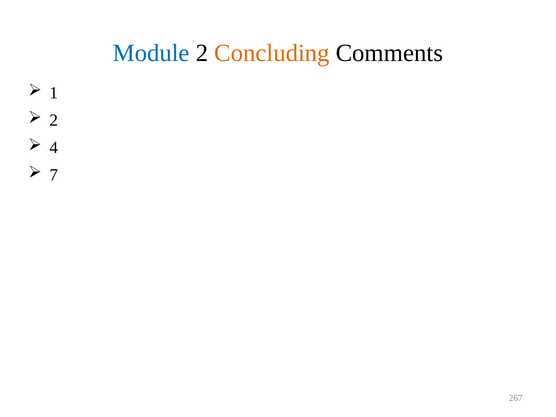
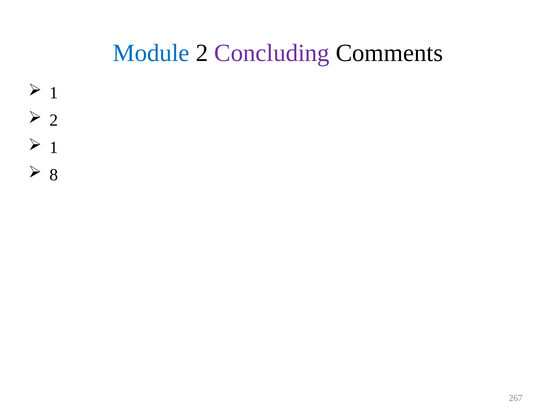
Concluding colour: orange -> purple
4 at (54, 148): 4 -> 1
7: 7 -> 8
